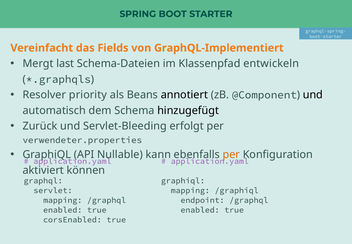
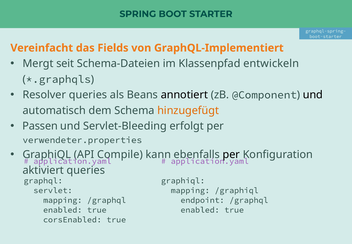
last: last -> seit
Resolver priority: priority -> queries
hinzugefügt colour: black -> orange
Zurück: Zurück -> Passen
Nullable: Nullable -> Compile
per at (231, 154) colour: orange -> black
aktiviert können: können -> queries
